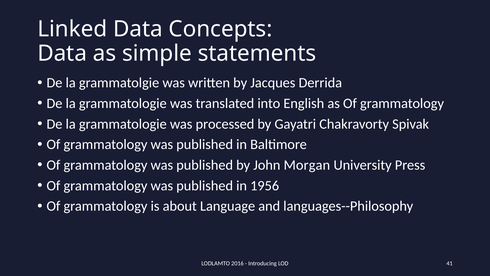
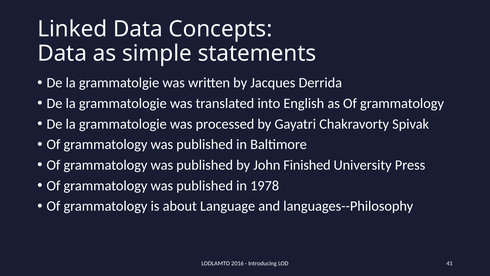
Morgan: Morgan -> Finished
1956: 1956 -> 1978
